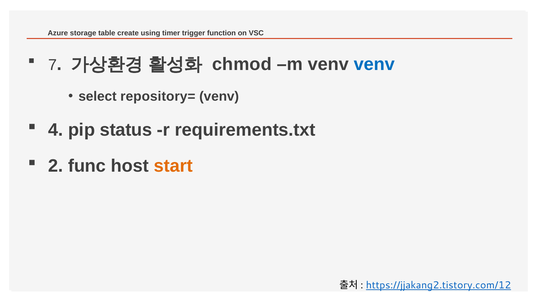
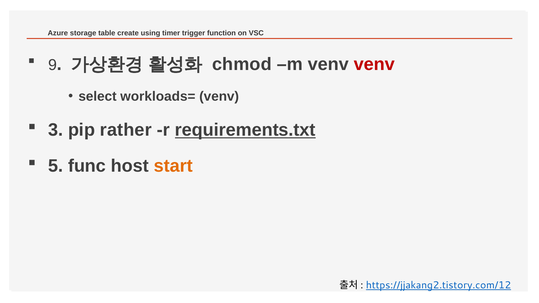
7: 7 -> 9
venv at (374, 64) colour: blue -> red
repository=: repository= -> workloads=
4: 4 -> 3
status: status -> rather
requirements.txt underline: none -> present
2: 2 -> 5
